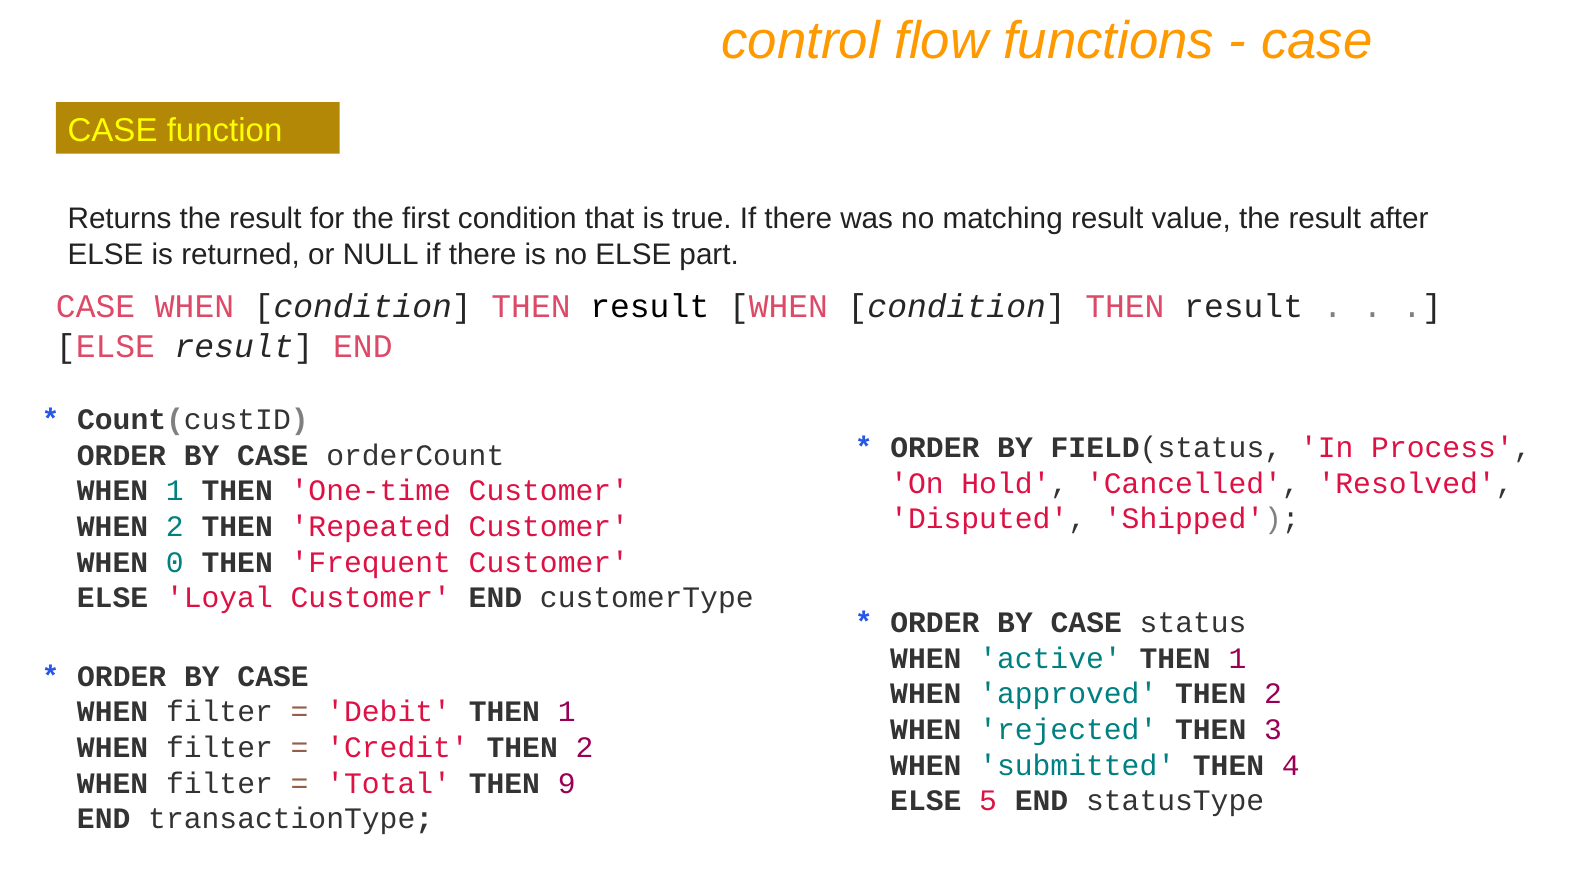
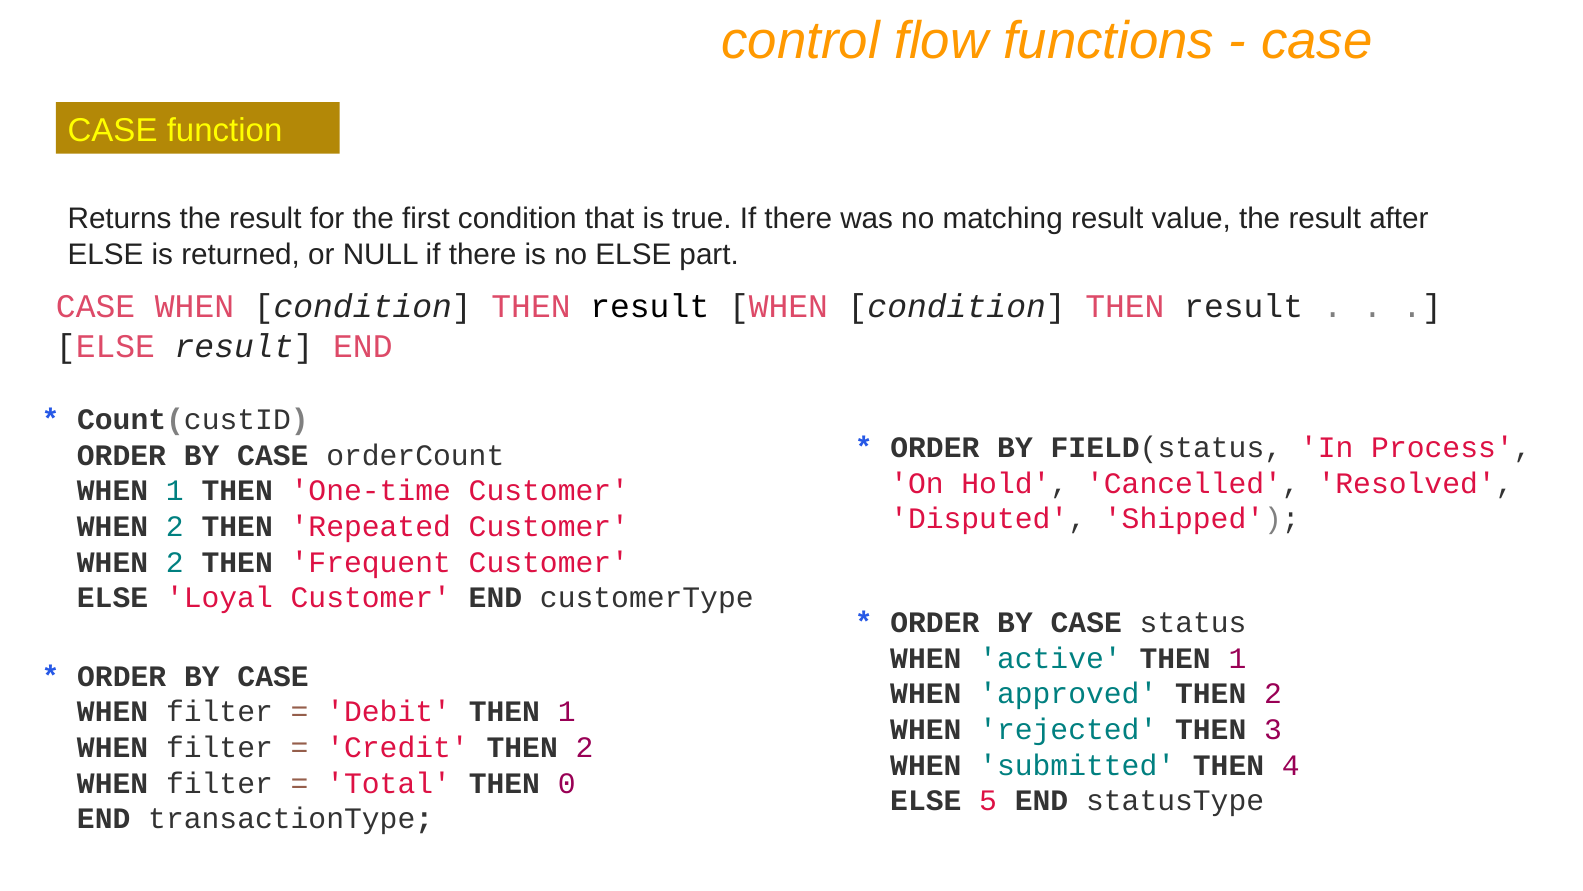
0 at (175, 562): 0 -> 2
9: 9 -> 0
